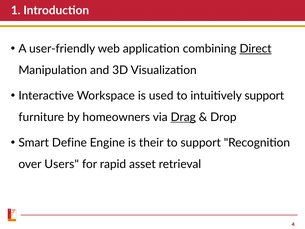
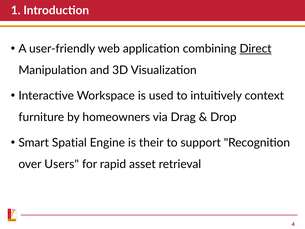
intuitively support: support -> context
Drag underline: present -> none
Define: Define -> Spatial
